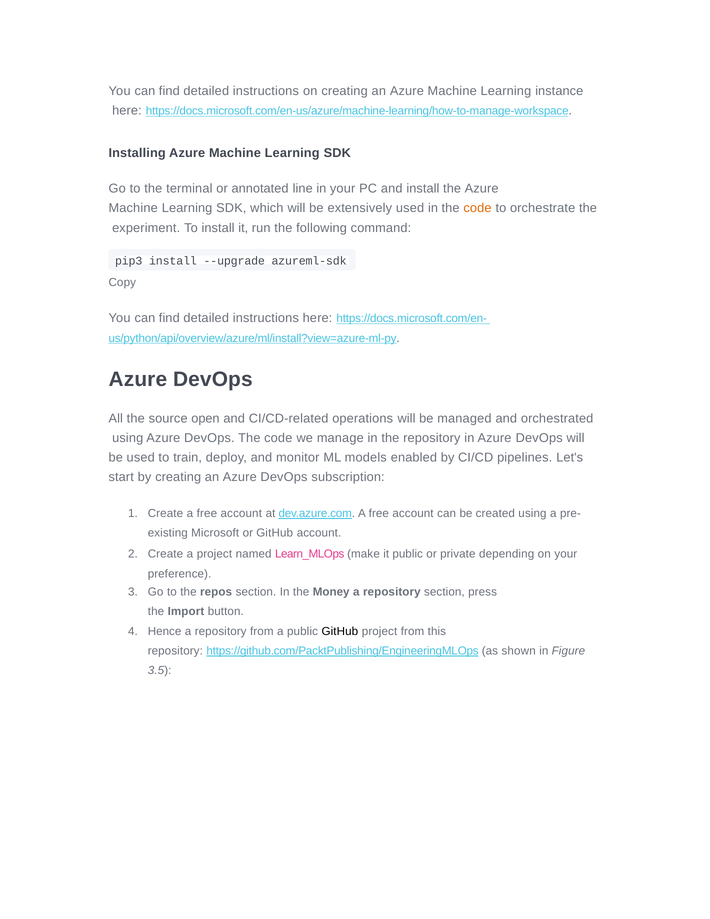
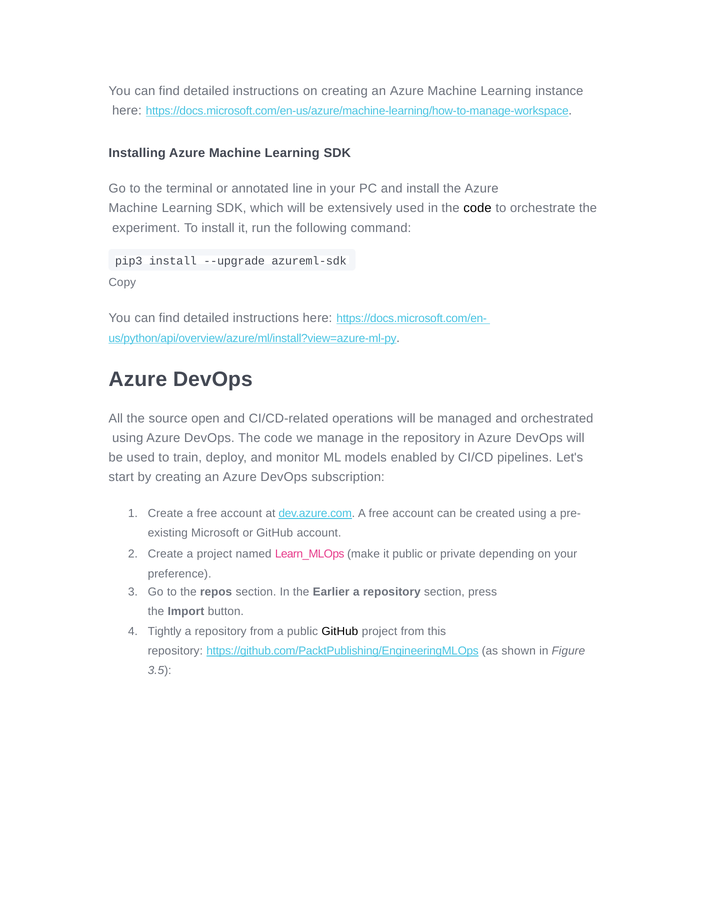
code at (477, 208) colour: orange -> black
Money: Money -> Earlier
Hence: Hence -> Tightly
